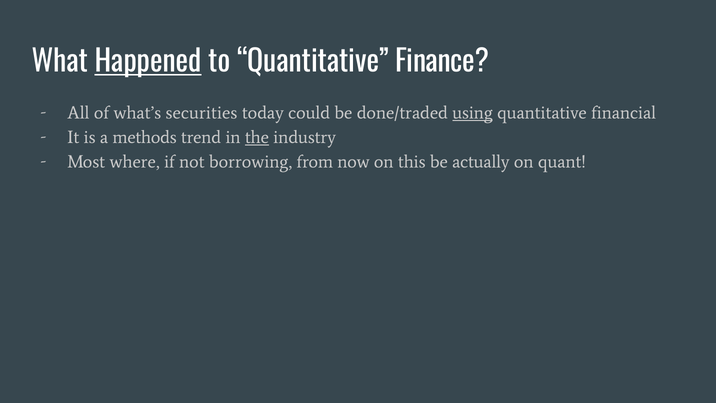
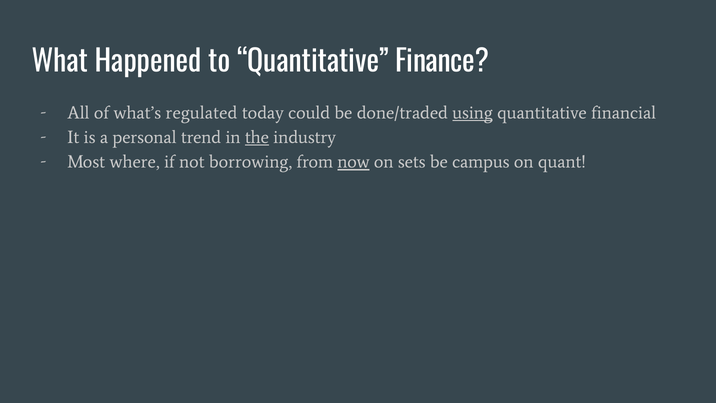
Happened underline: present -> none
securities: securities -> regulated
methods: methods -> personal
now underline: none -> present
this: this -> sets
actually: actually -> campus
